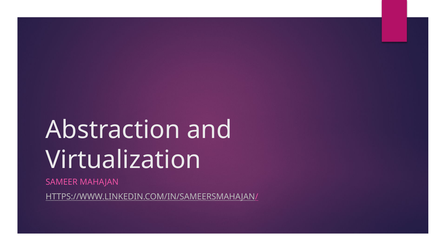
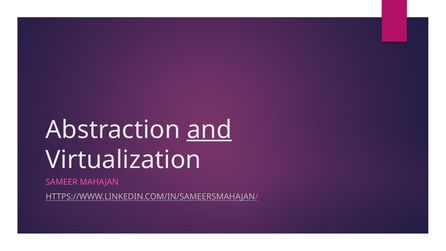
and underline: none -> present
